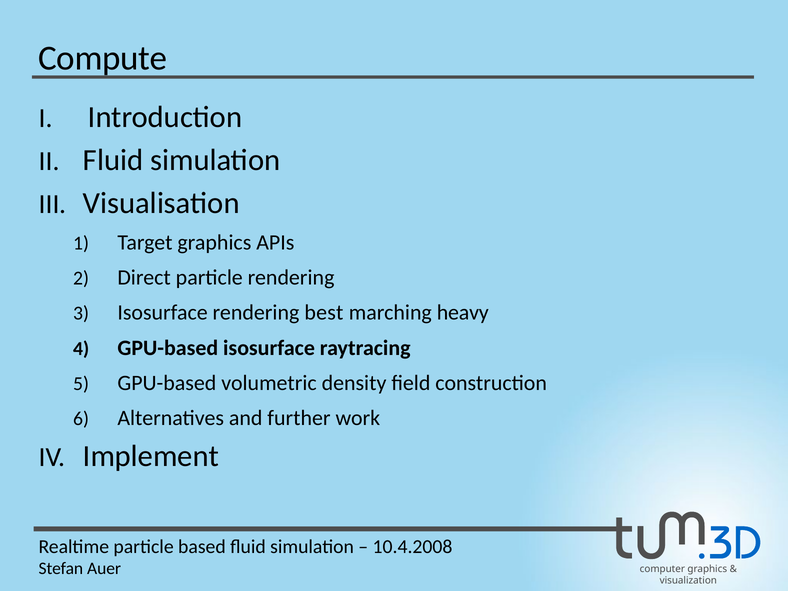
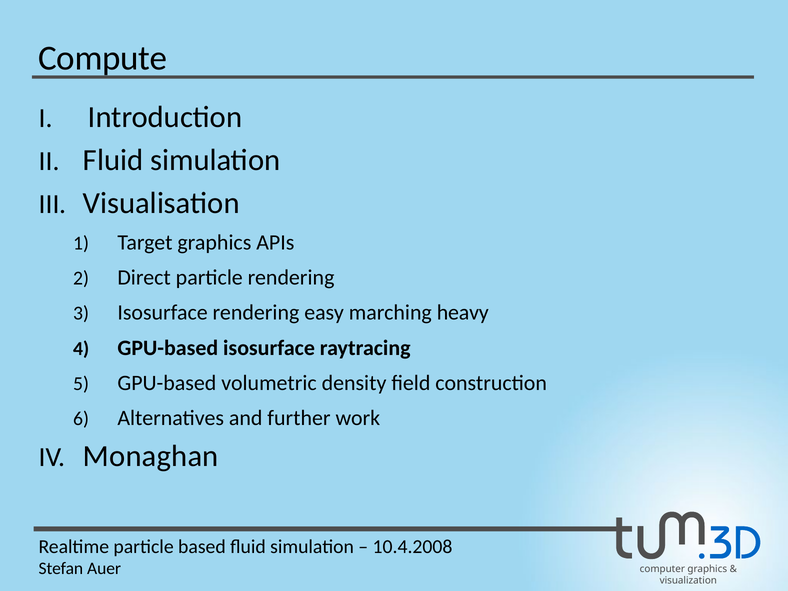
best: best -> easy
Implement: Implement -> Monaghan
